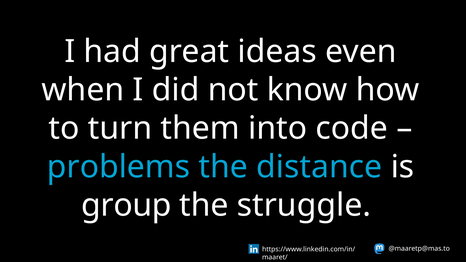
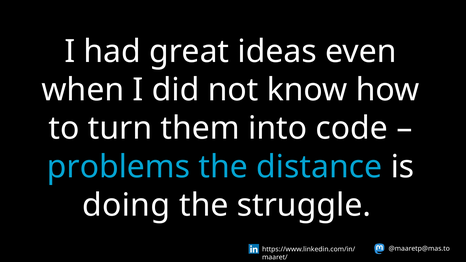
group: group -> doing
